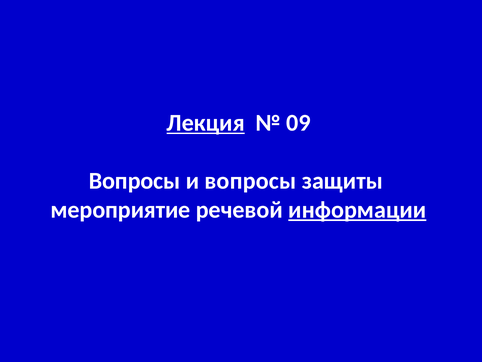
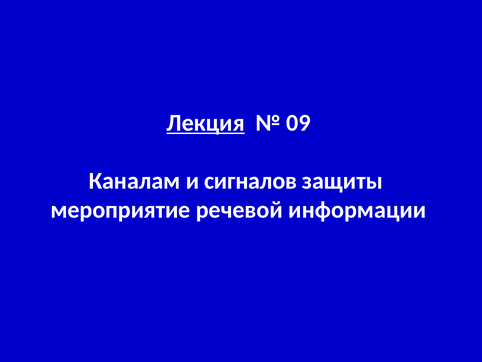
Вопросы at (135, 181): Вопросы -> Каналам
и вопросы: вопросы -> сигналов
информации underline: present -> none
